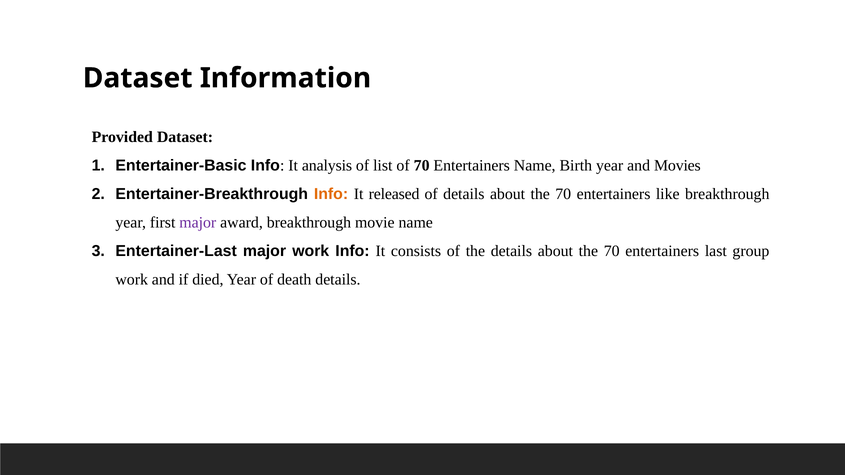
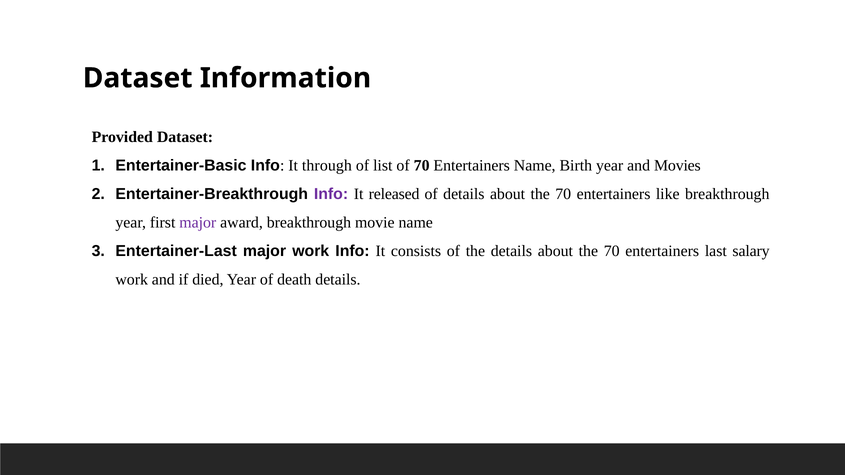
analysis: analysis -> through
Info at (331, 194) colour: orange -> purple
group: group -> salary
